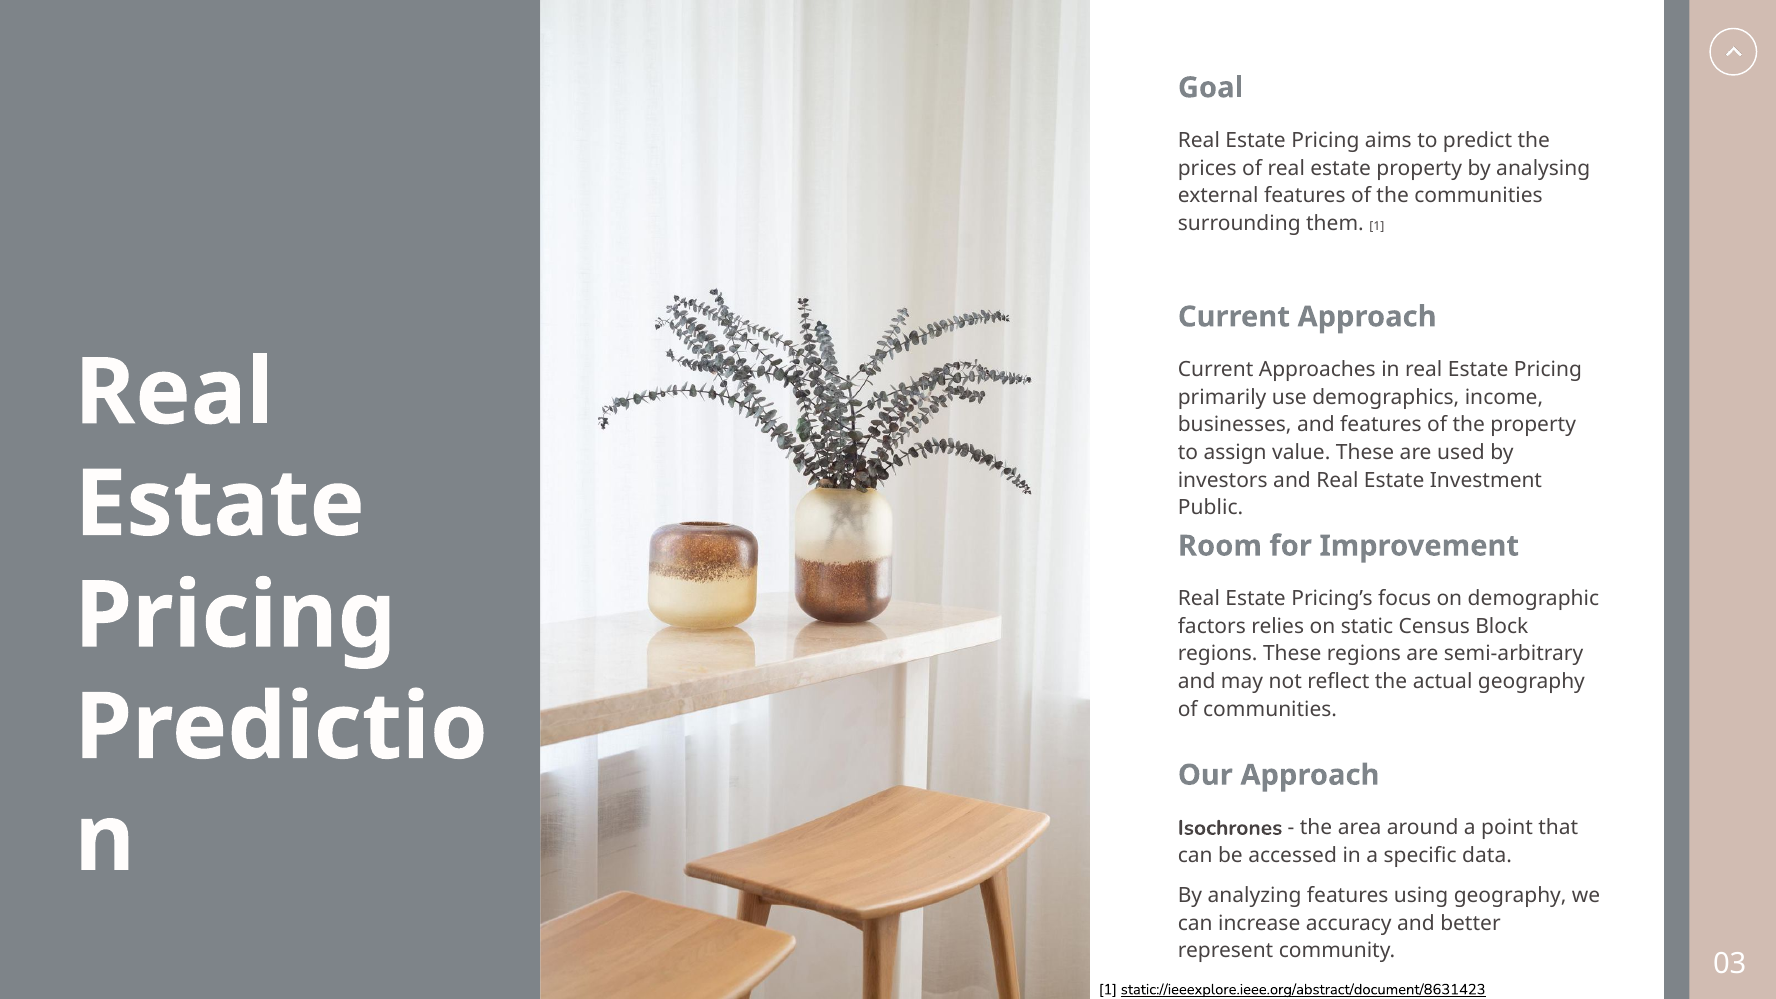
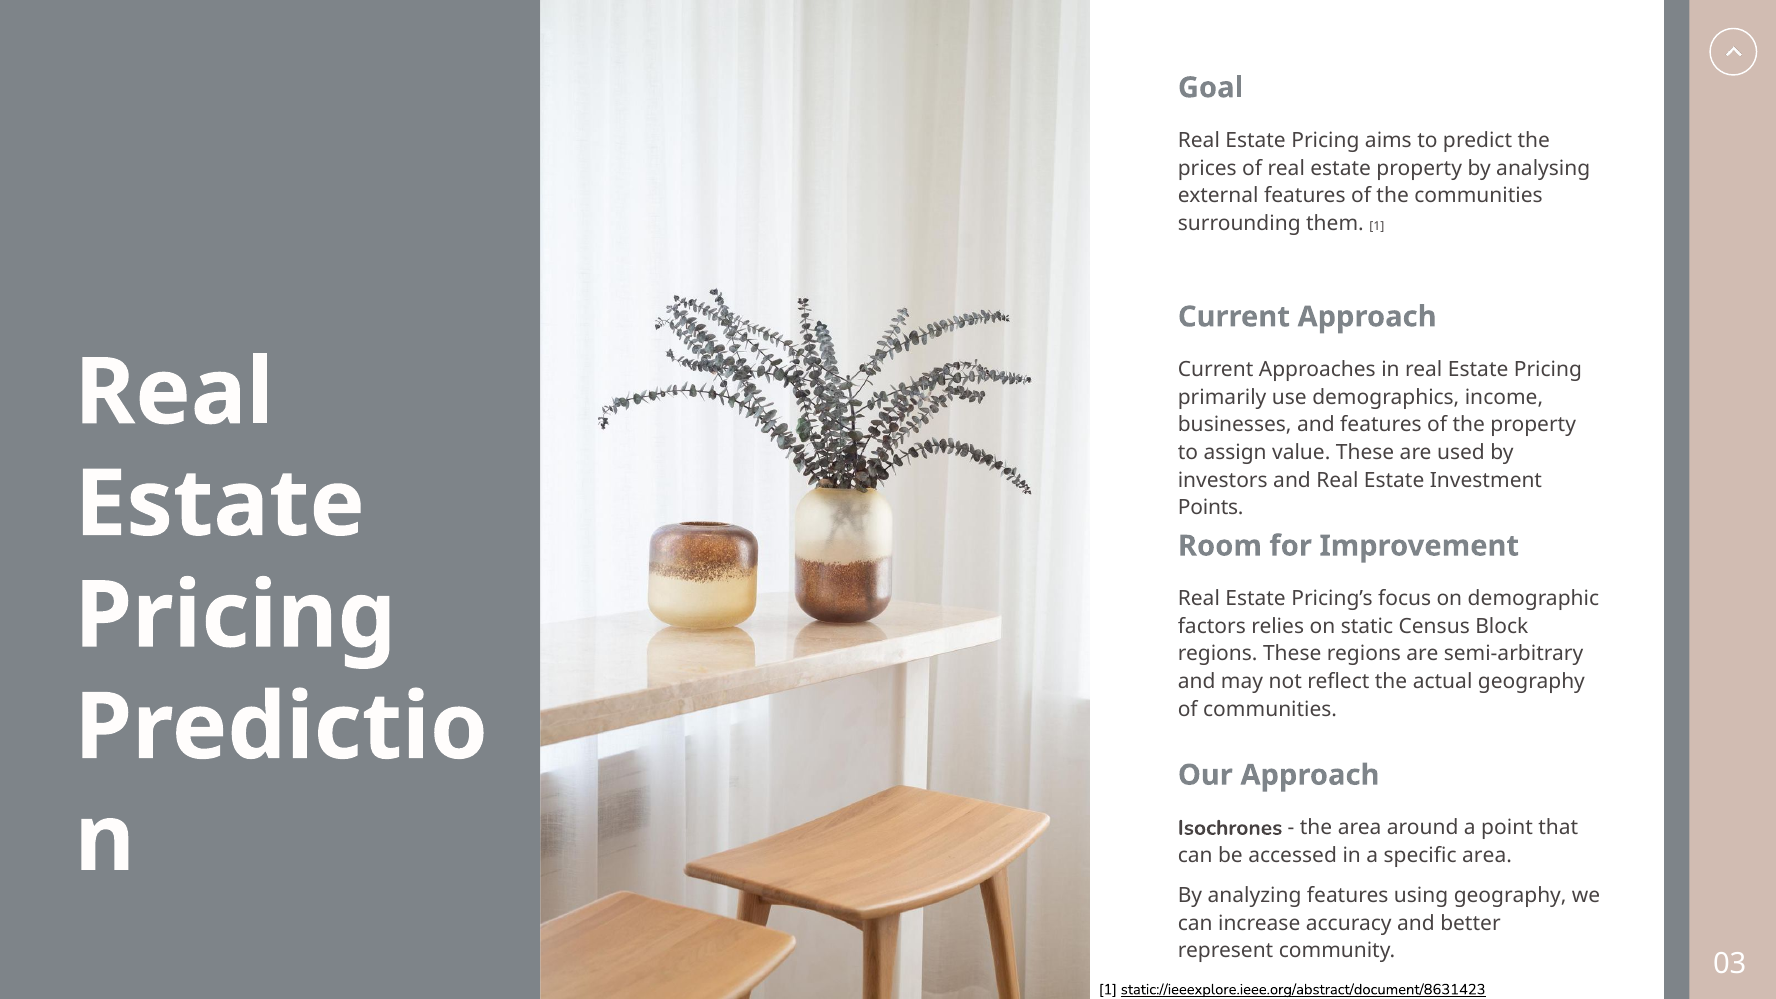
Public: Public -> Points
specific data: data -> area
